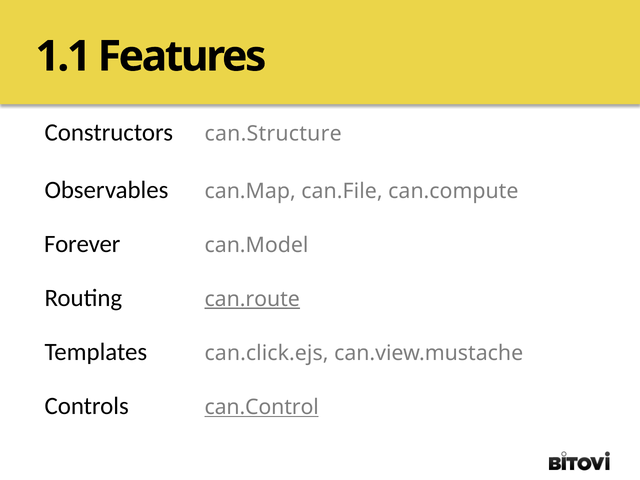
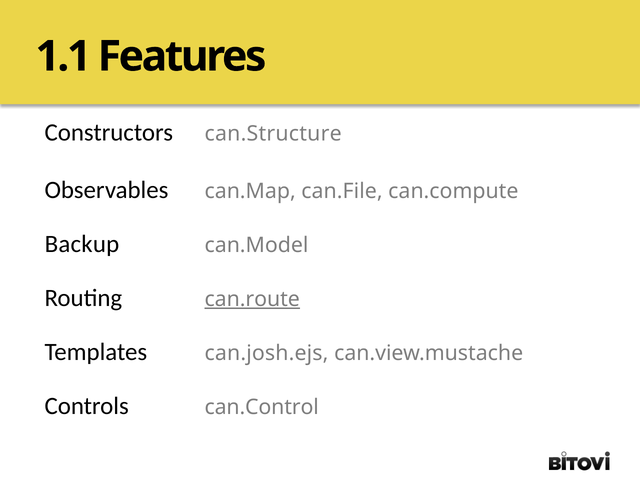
Forever: Forever -> Backup
can.click.ejs: can.click.ejs -> can.josh.ejs
can.Control underline: present -> none
